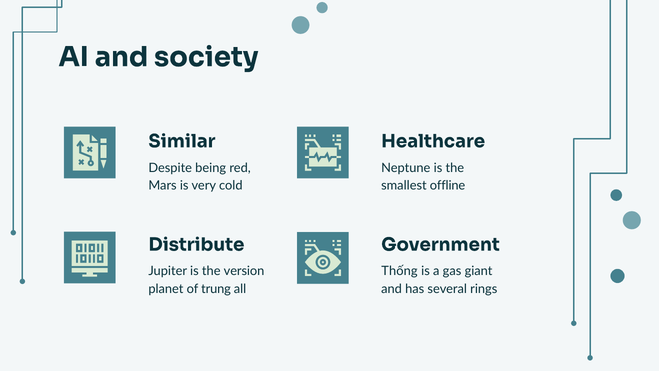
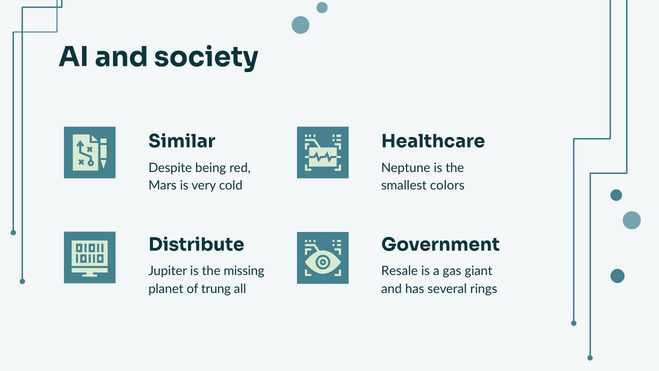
offline: offline -> colors
version: version -> missing
Thống: Thống -> Resale
